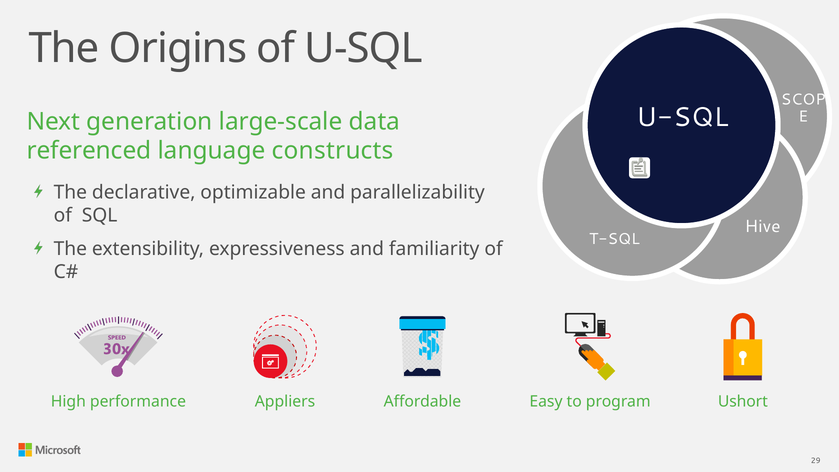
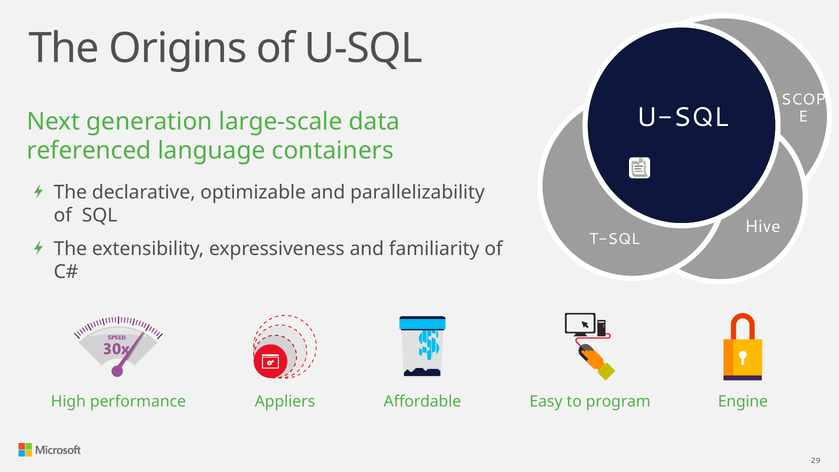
constructs: constructs -> containers
Ushort: Ushort -> Engine
